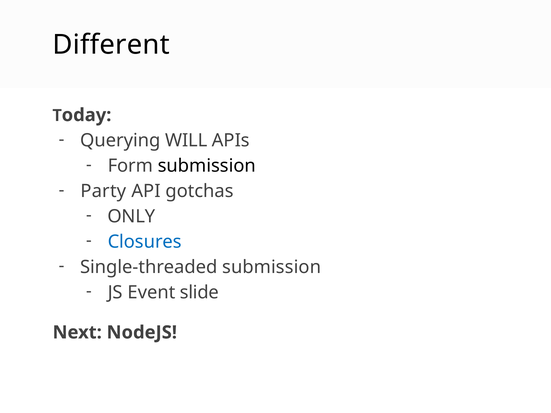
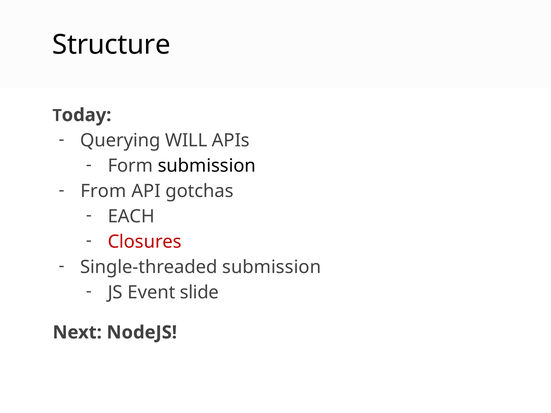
Different: Different -> Structure
Party: Party -> From
ONLY: ONLY -> EACH
Closures colour: blue -> red
